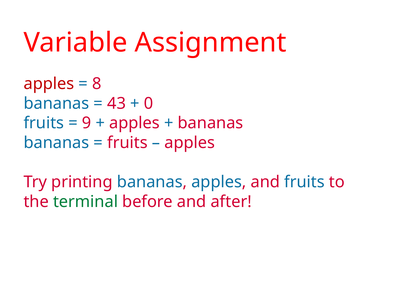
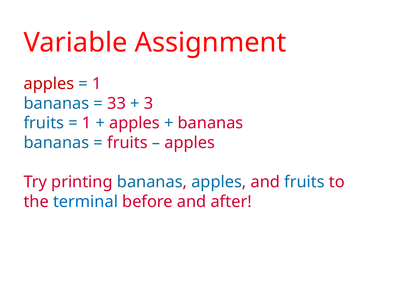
8 at (97, 84): 8 -> 1
43: 43 -> 33
0: 0 -> 3
9 at (87, 123): 9 -> 1
terminal colour: green -> blue
